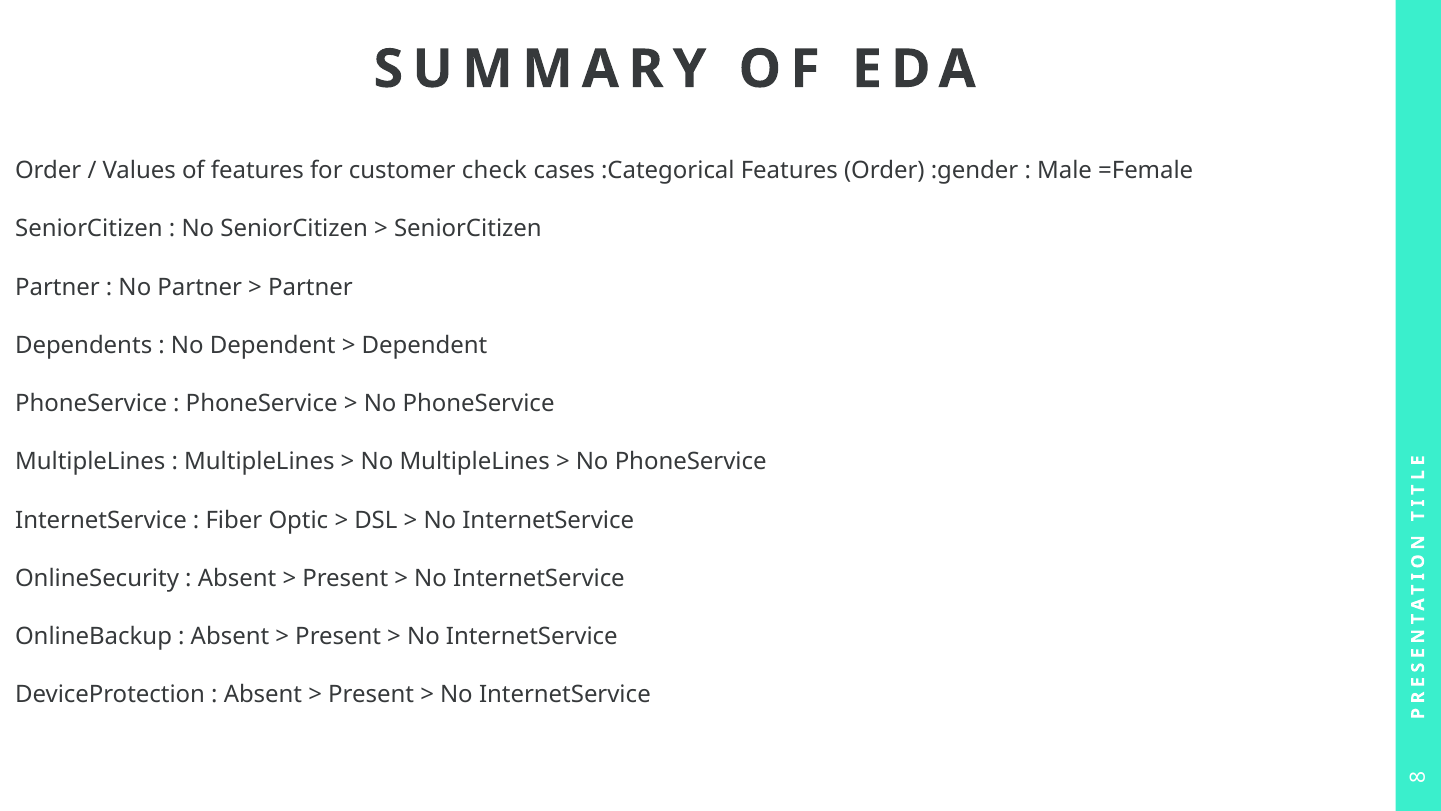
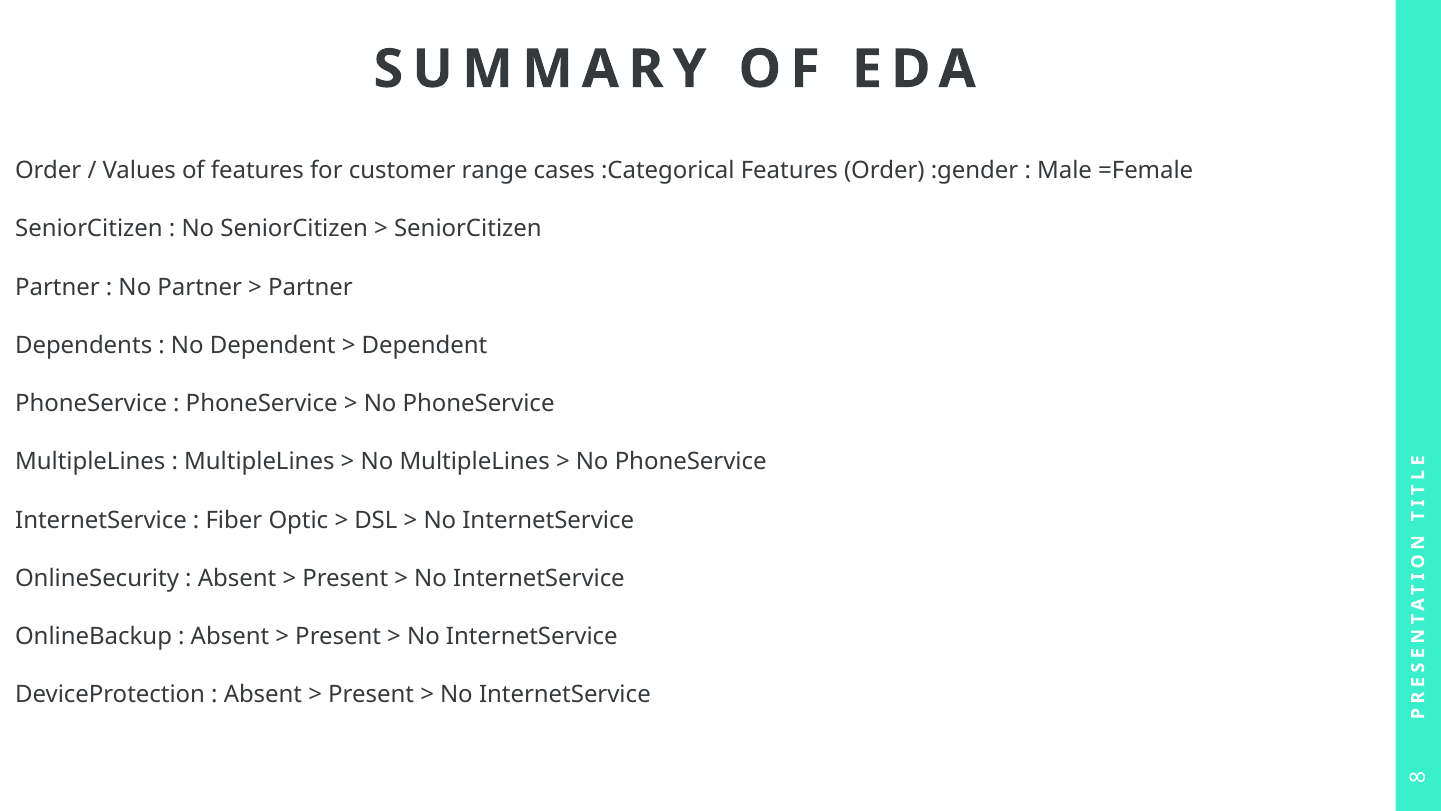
check: check -> range
